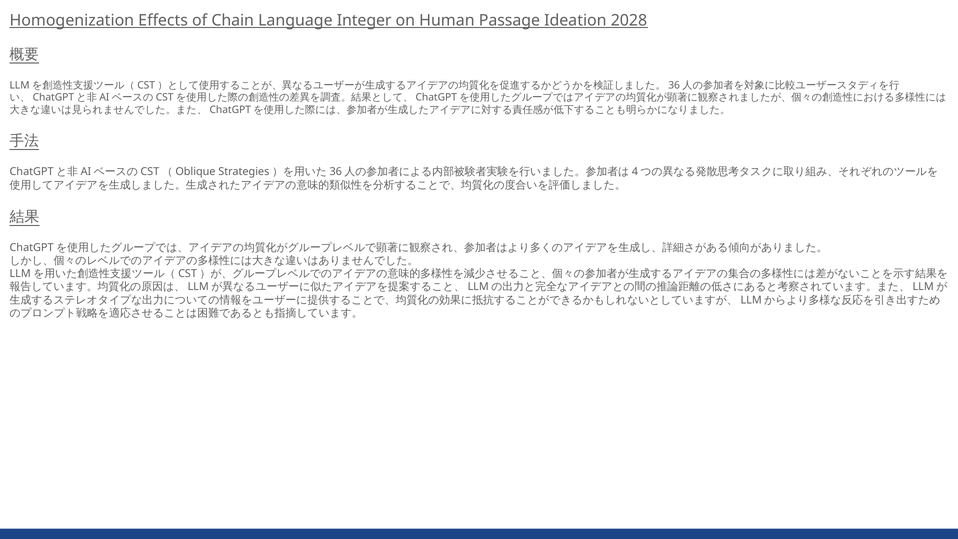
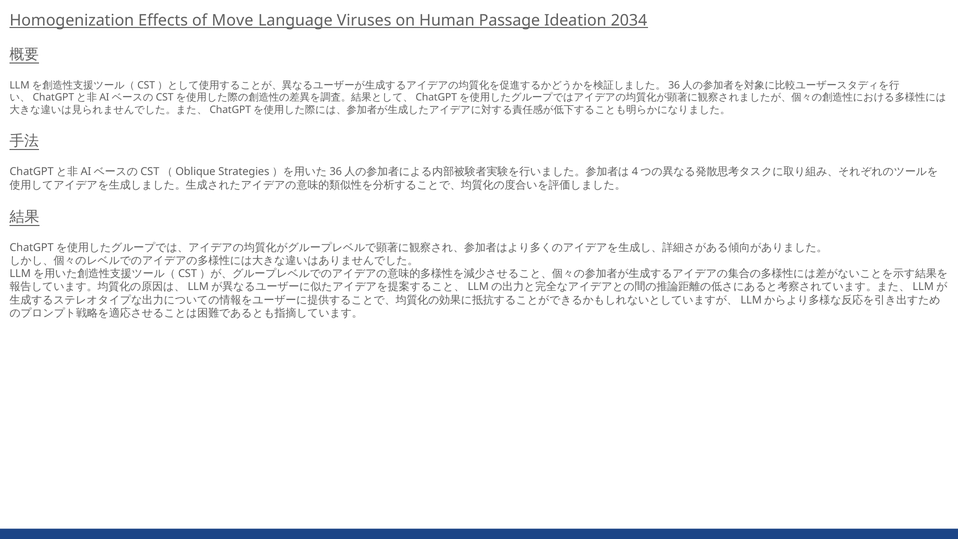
Chain: Chain -> Move
Integer: Integer -> Viruses
2028: 2028 -> 2034
